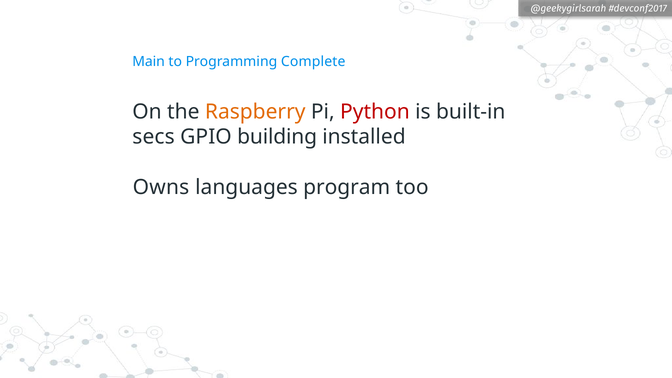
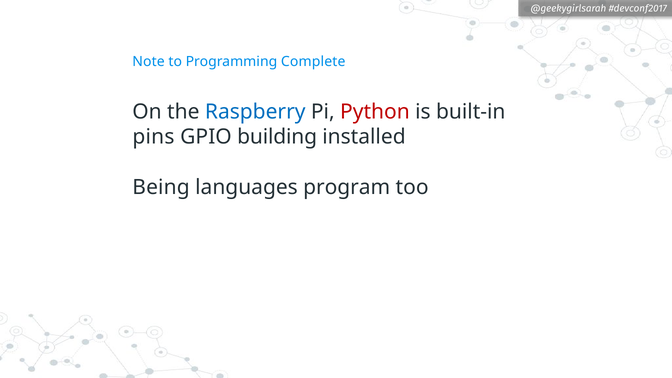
Main: Main -> Note
Raspberry colour: orange -> blue
secs: secs -> pins
Owns: Owns -> Being
